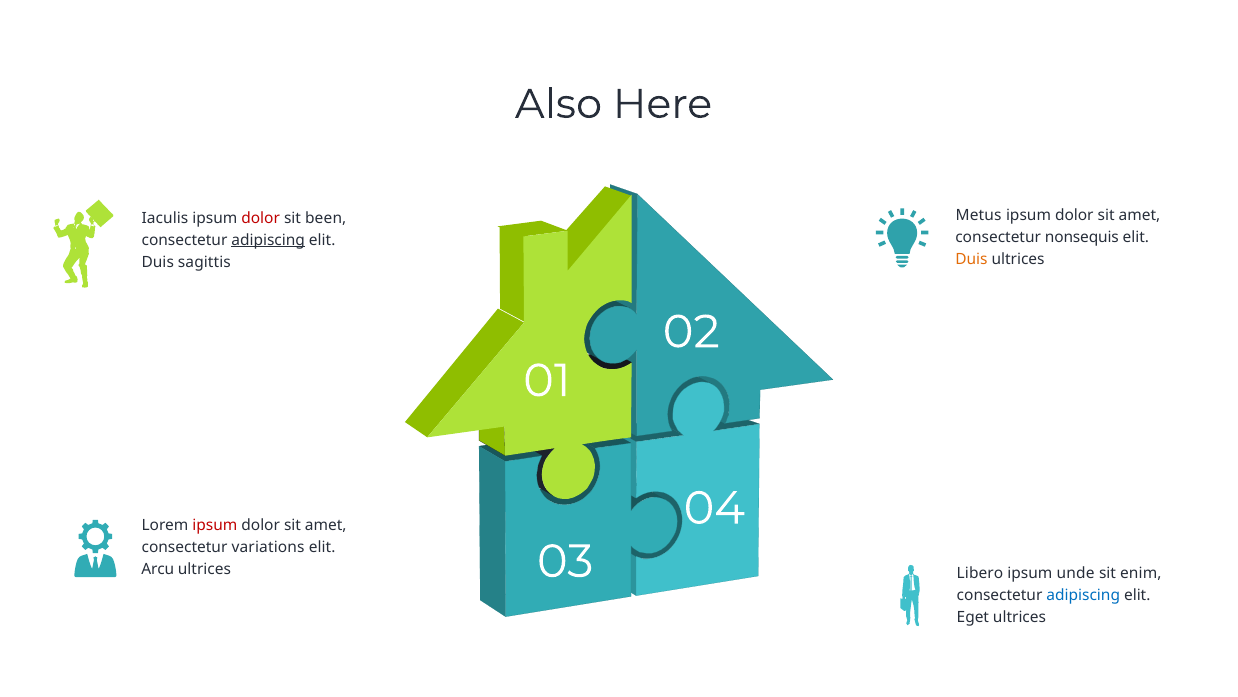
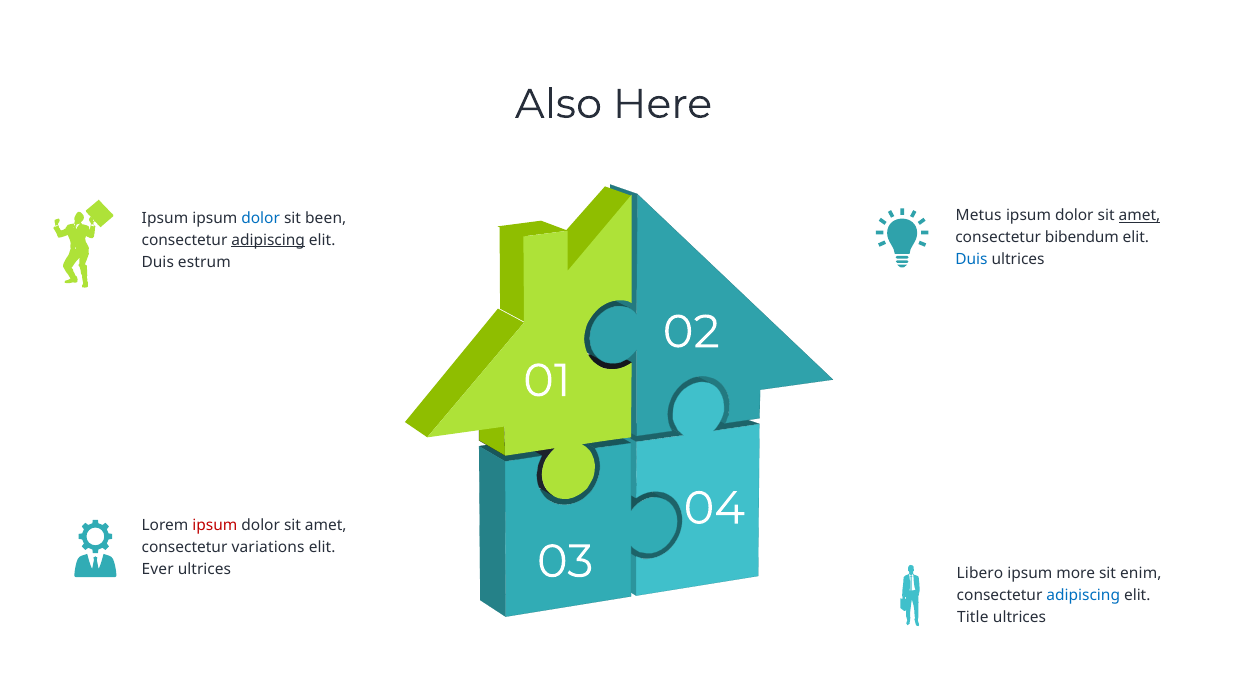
amet at (1139, 215) underline: none -> present
Iaculis at (165, 218): Iaculis -> Ipsum
dolor at (261, 218) colour: red -> blue
nonsequis: nonsequis -> bibendum
Duis at (971, 259) colour: orange -> blue
sagittis: sagittis -> estrum
Arcu: Arcu -> Ever
unde: unde -> more
Eget: Eget -> Title
